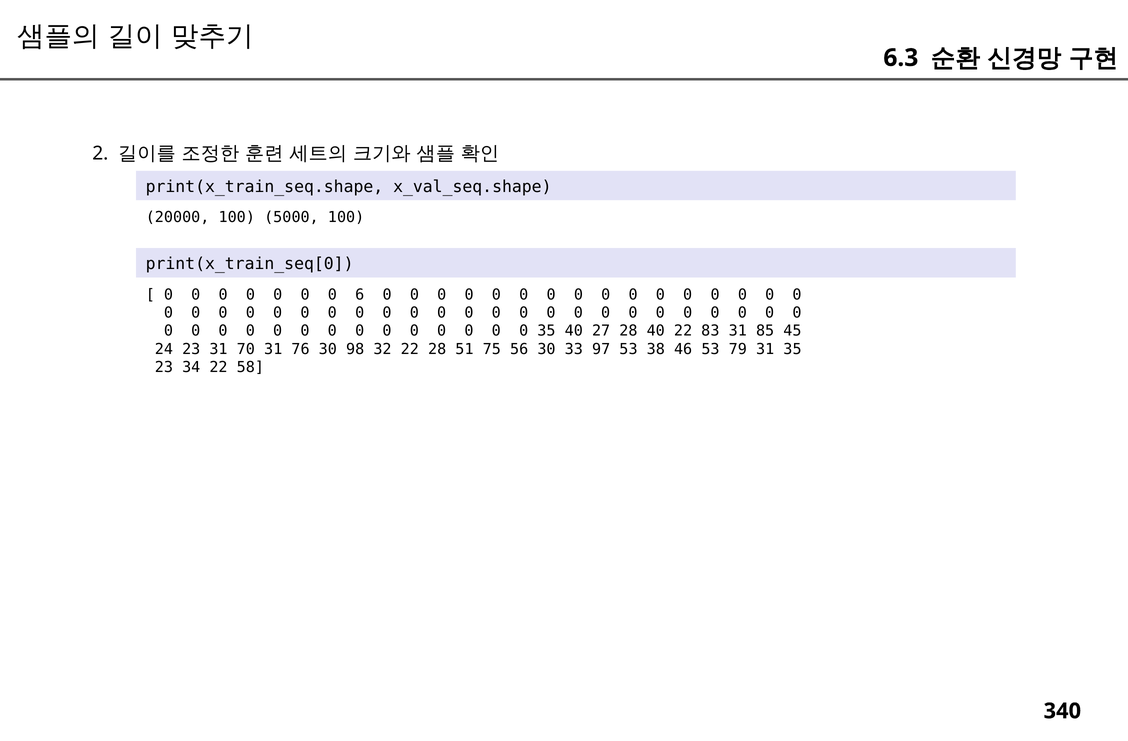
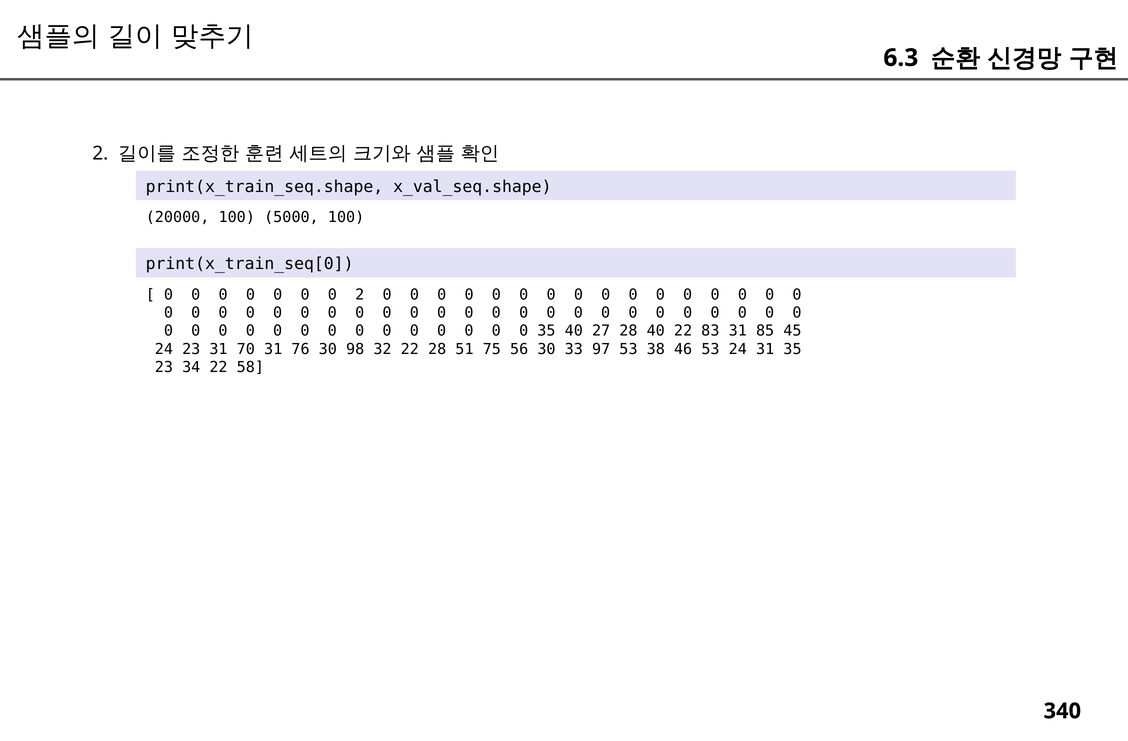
0 6: 6 -> 2
53 79: 79 -> 24
